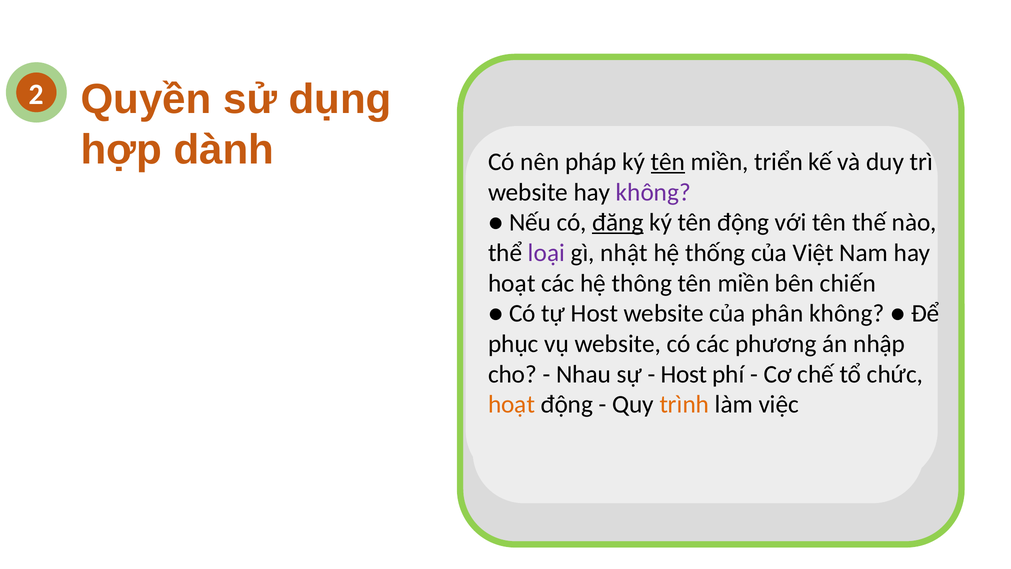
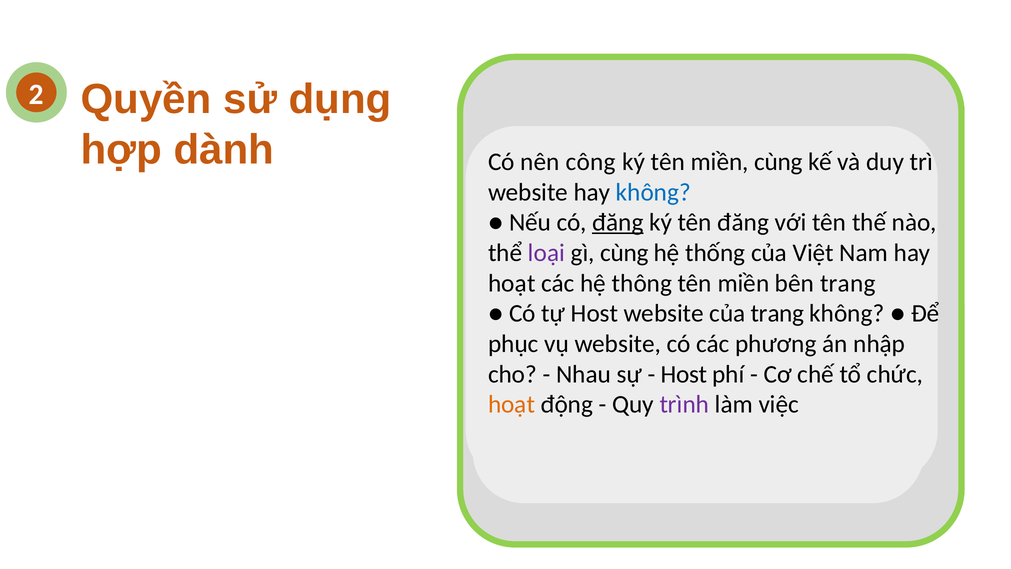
pháp: pháp -> công
tên at (668, 162) underline: present -> none
miền triển: triển -> cùng
không at (653, 192) colour: purple -> blue
tên động: động -> đăng
gì nhật: nhật -> cùng
bên chiến: chiến -> trang
của phân: phân -> trang
trình colour: orange -> purple
